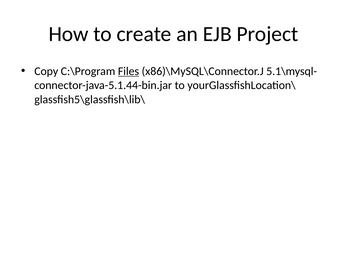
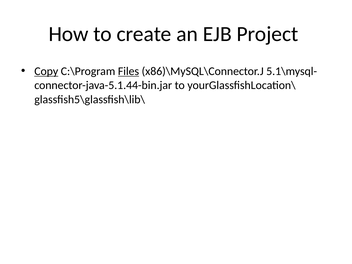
Copy underline: none -> present
